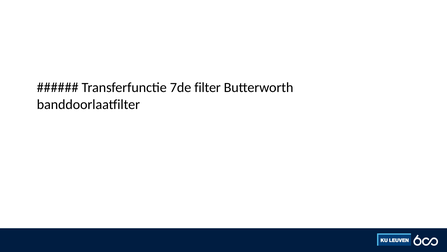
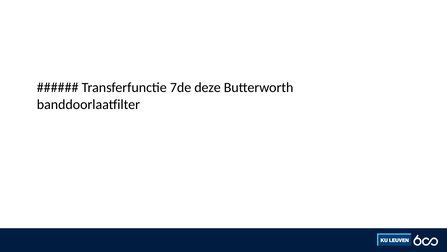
filter: filter -> deze
